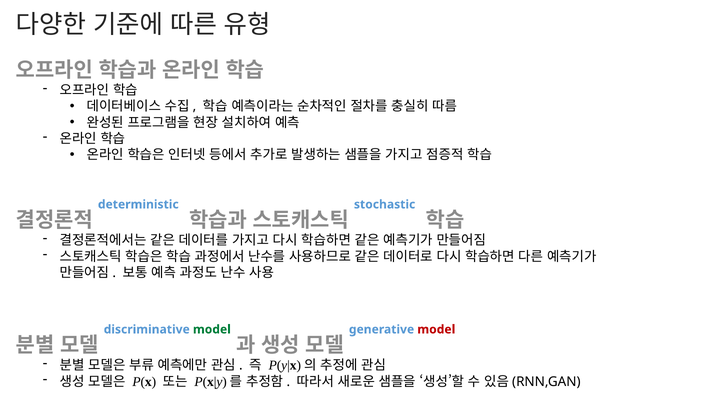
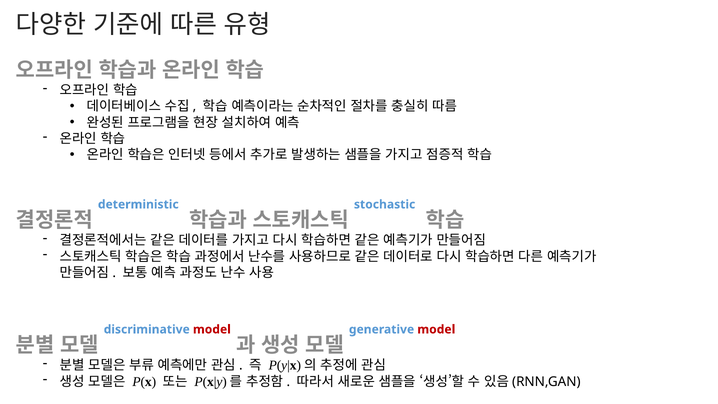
model at (212, 329) colour: green -> red
